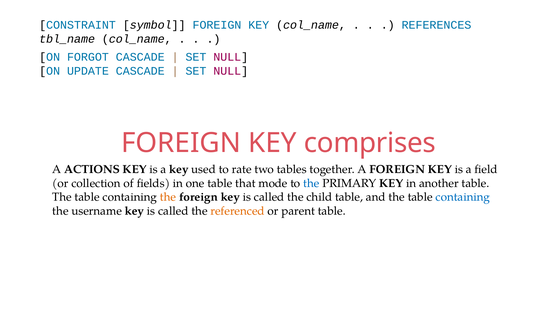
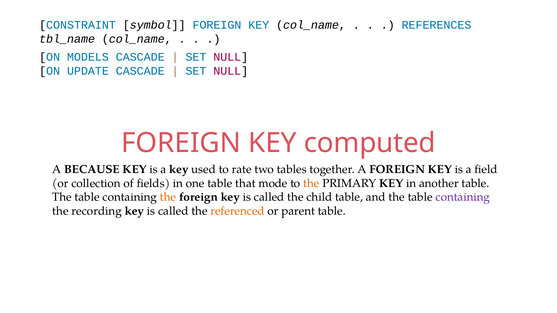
FORGOT: FORGOT -> MODELS
comprises: comprises -> computed
ACTIONS: ACTIONS -> BECAUSE
the at (311, 183) colour: blue -> orange
containing at (463, 197) colour: blue -> purple
username: username -> recording
